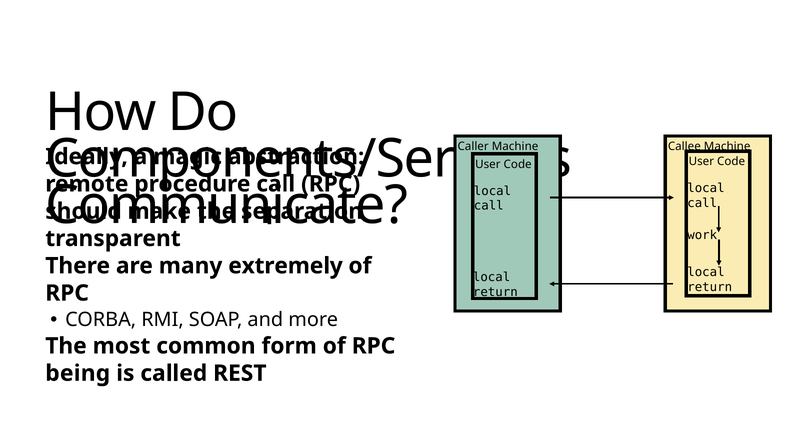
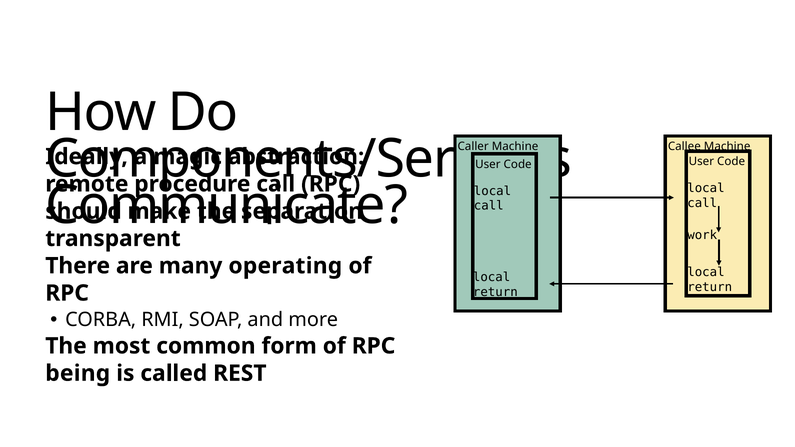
extremely: extremely -> operating
